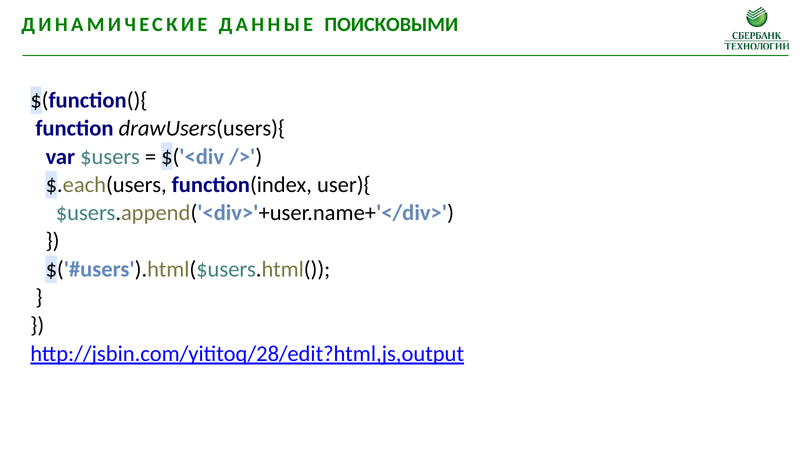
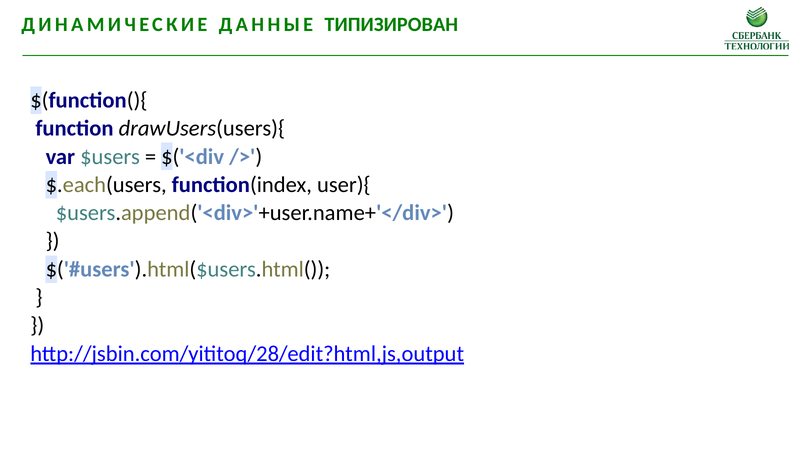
ПОИСКОВЫМИ: ПОИСКОВЫМИ -> ТИПИЗИРОВАН
